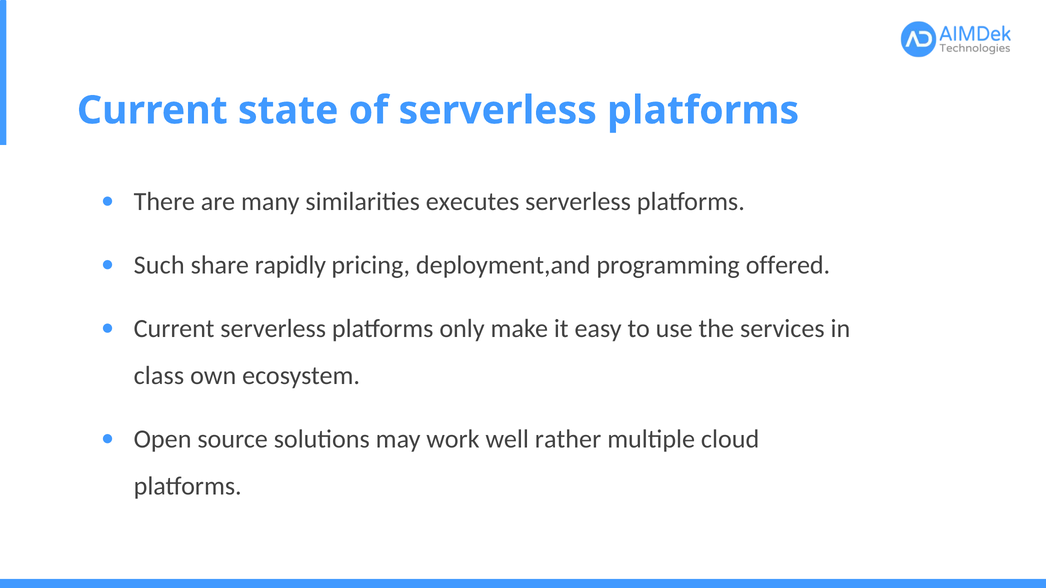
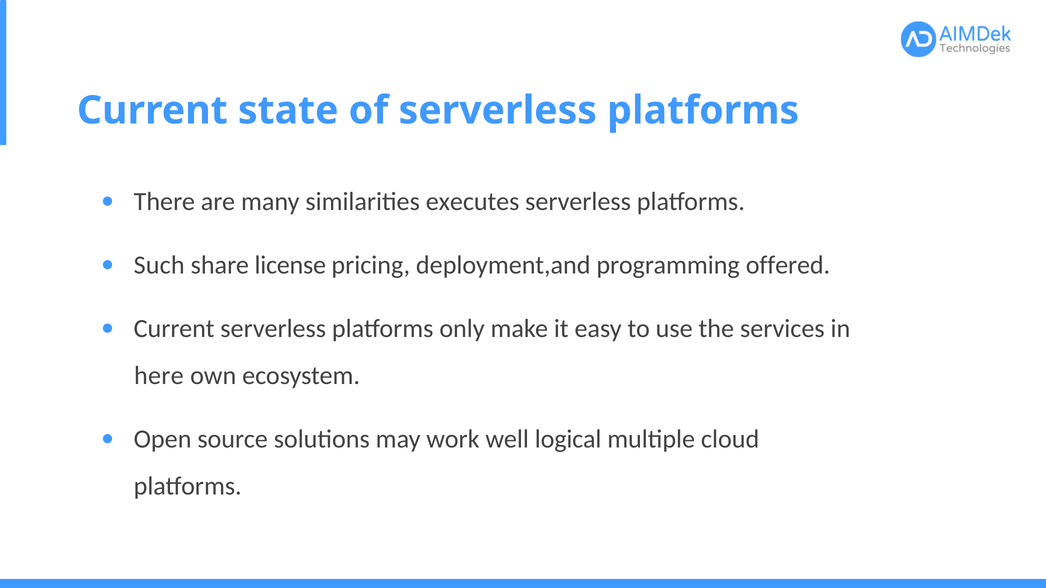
rapidly: rapidly -> license
class: class -> here
rather: rather -> logical
